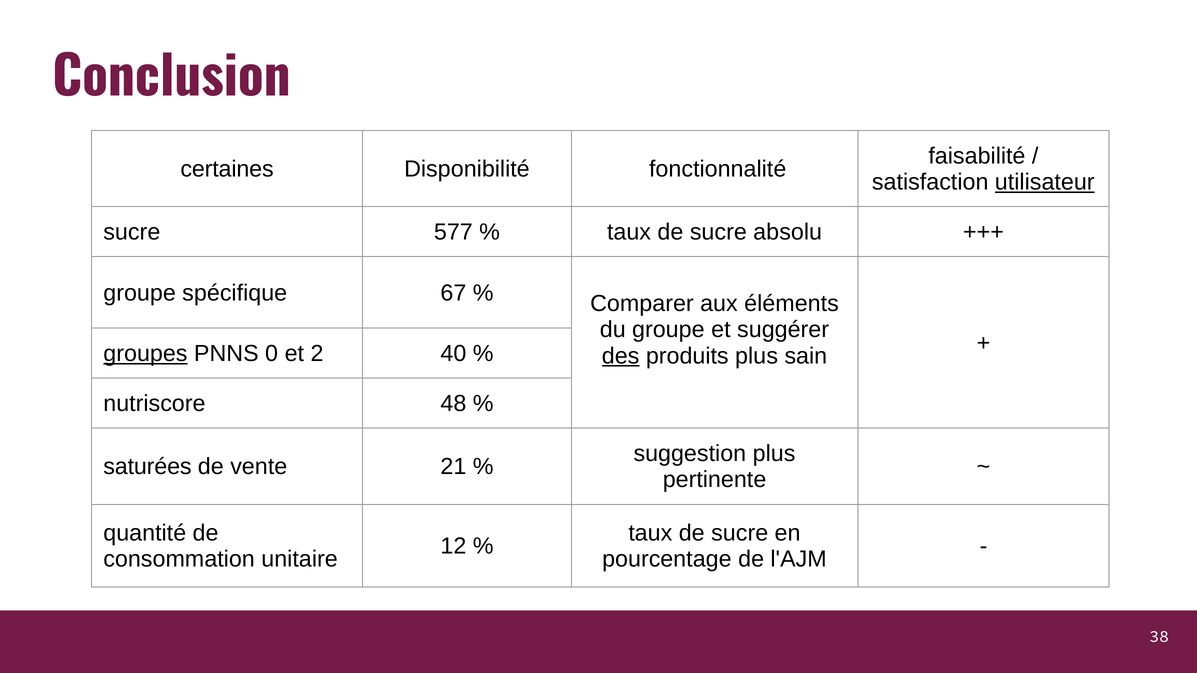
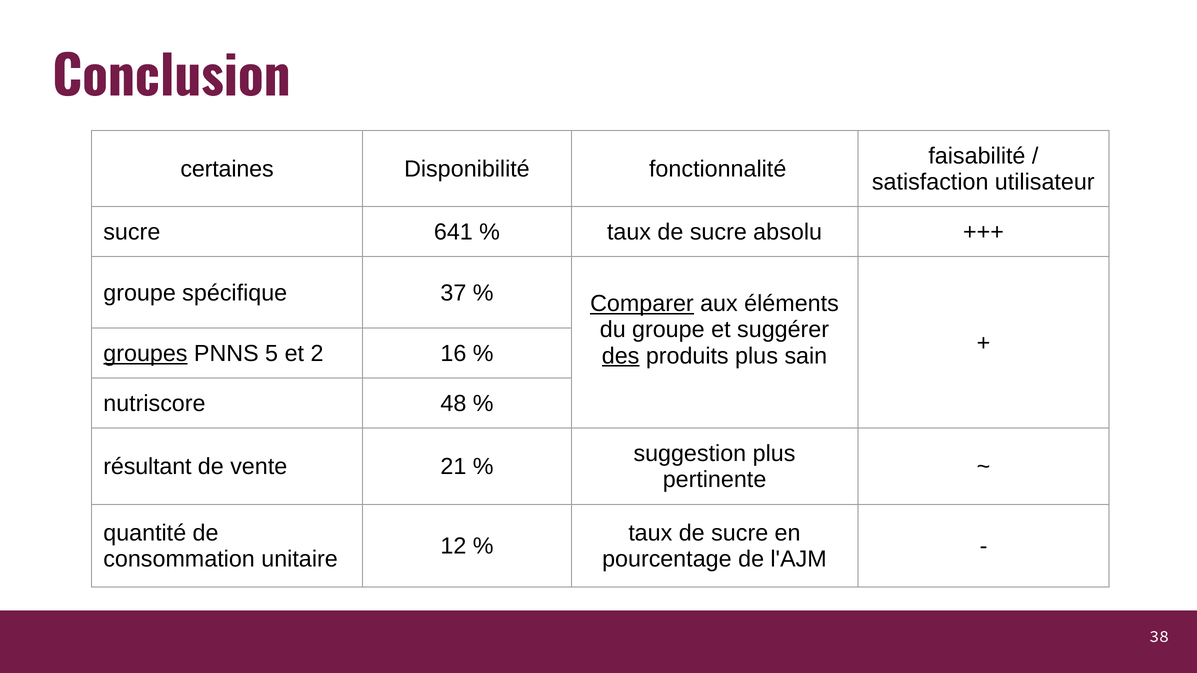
utilisateur underline: present -> none
577: 577 -> 641
67: 67 -> 37
Comparer underline: none -> present
0: 0 -> 5
40: 40 -> 16
saturées: saturées -> résultant
